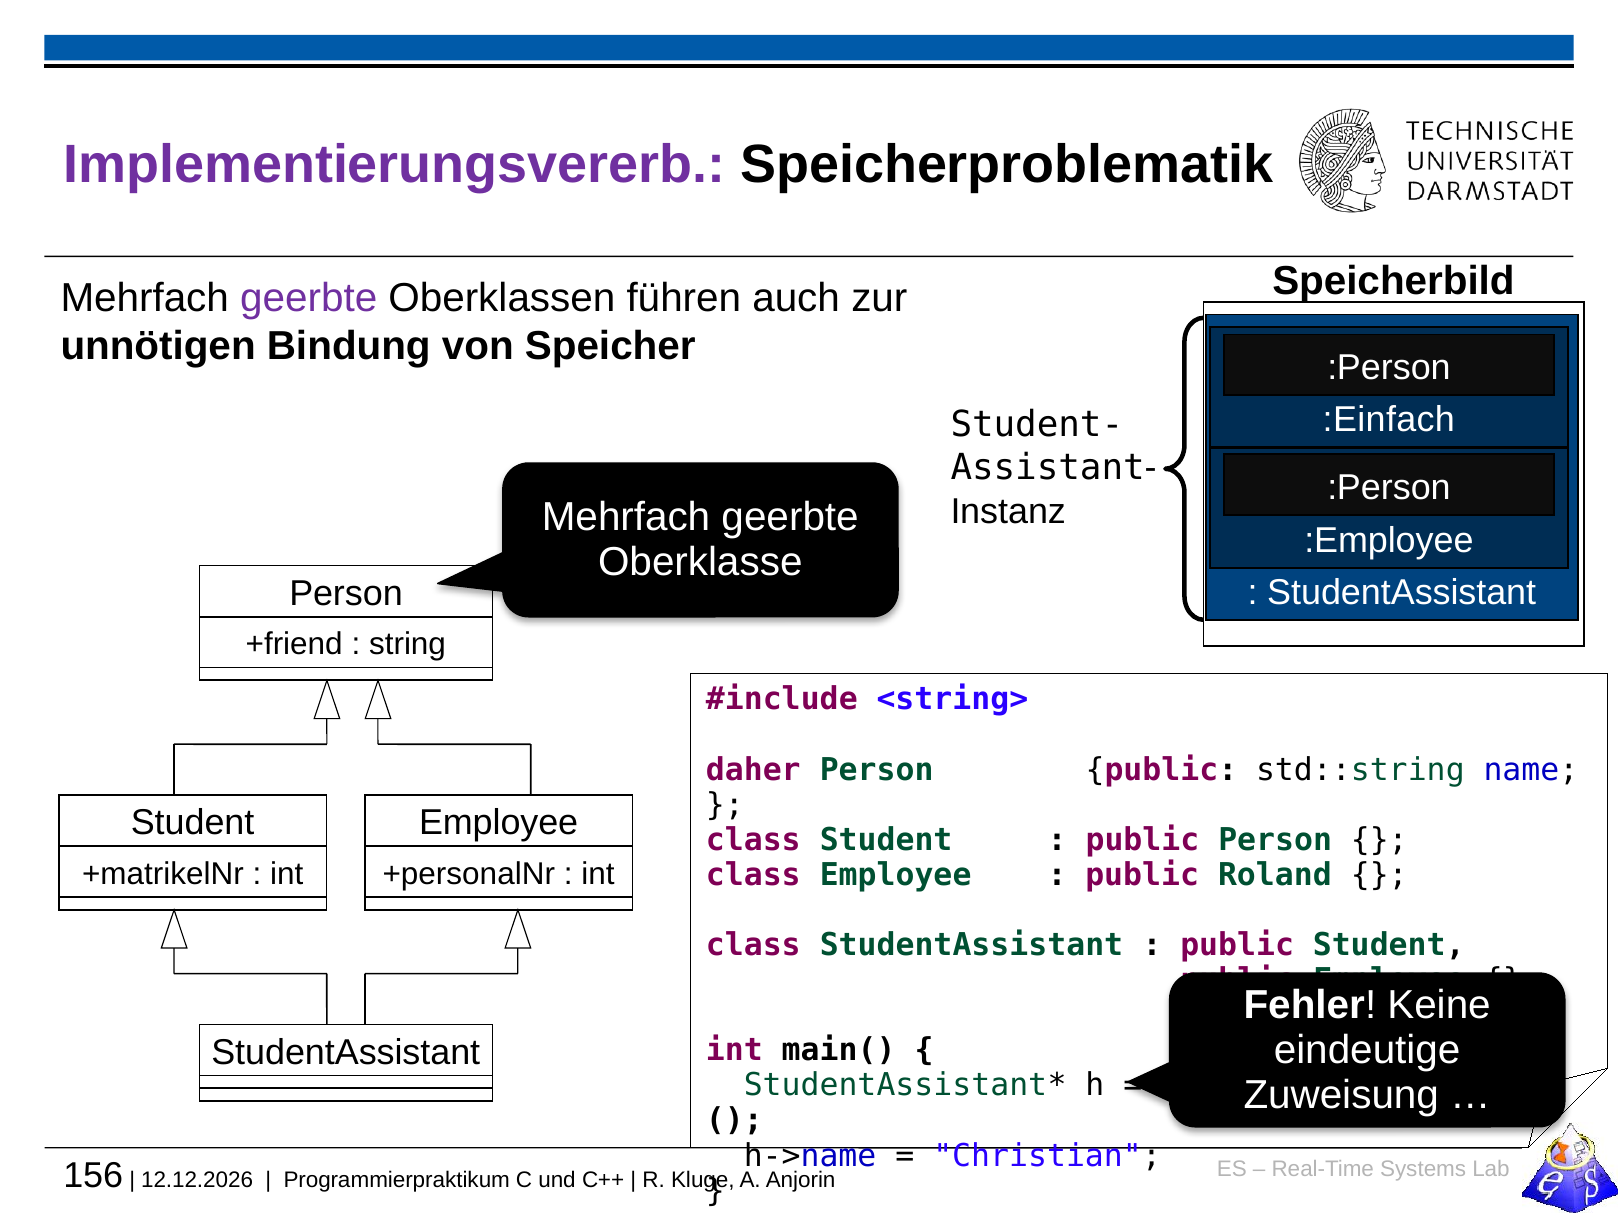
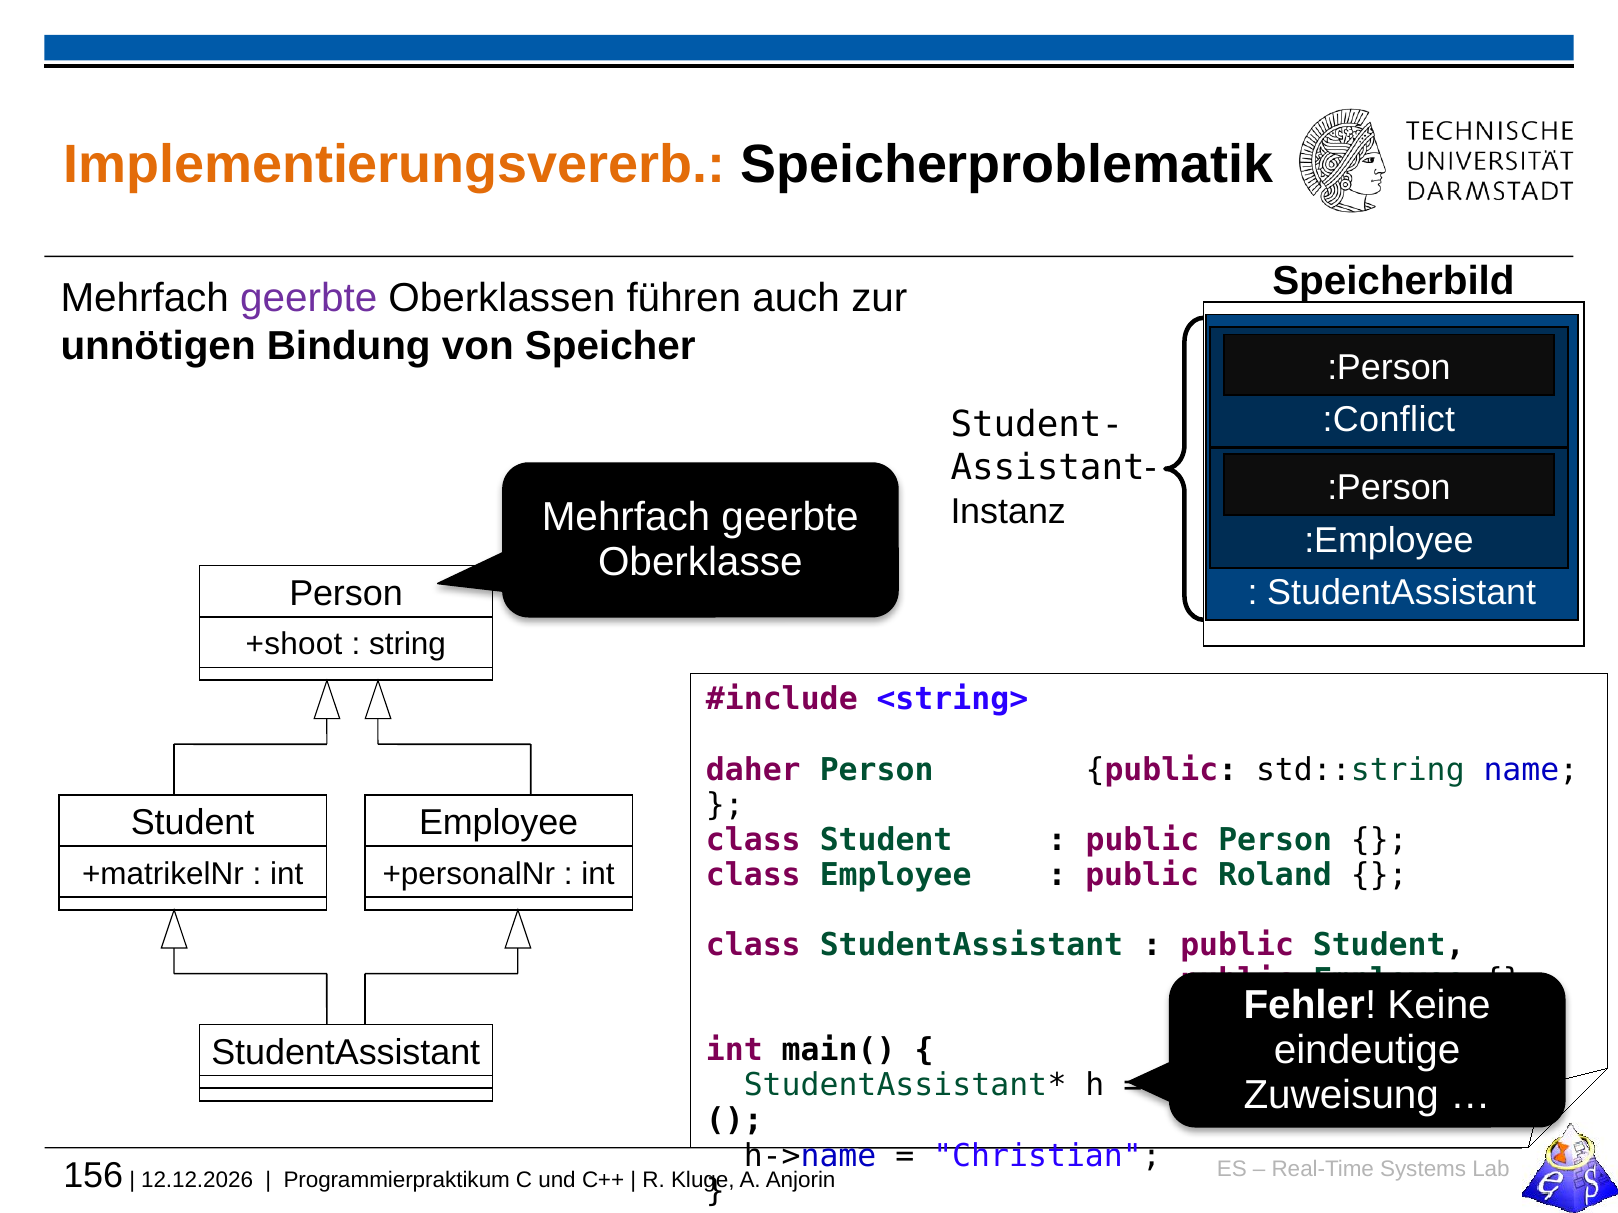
Implementierungsvererb colour: purple -> orange
:Einfach: :Einfach -> :Conflict
+friend: +friend -> +shoot
